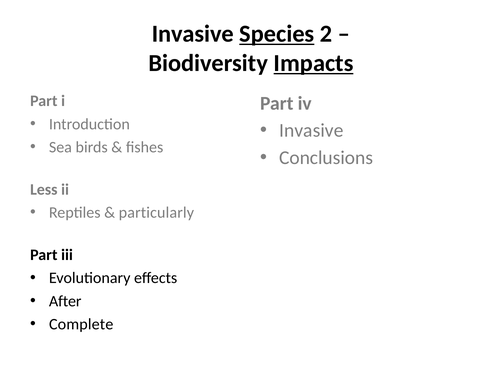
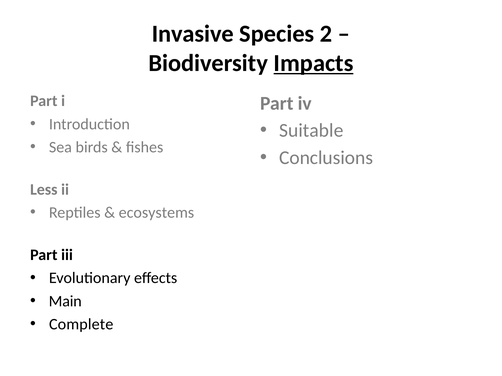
Species underline: present -> none
Invasive at (311, 131): Invasive -> Suitable
particularly: particularly -> ecosystems
After: After -> Main
